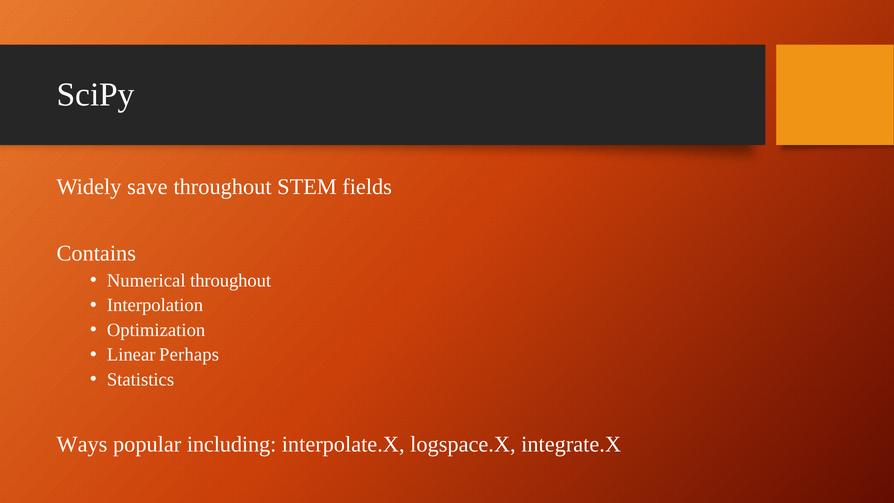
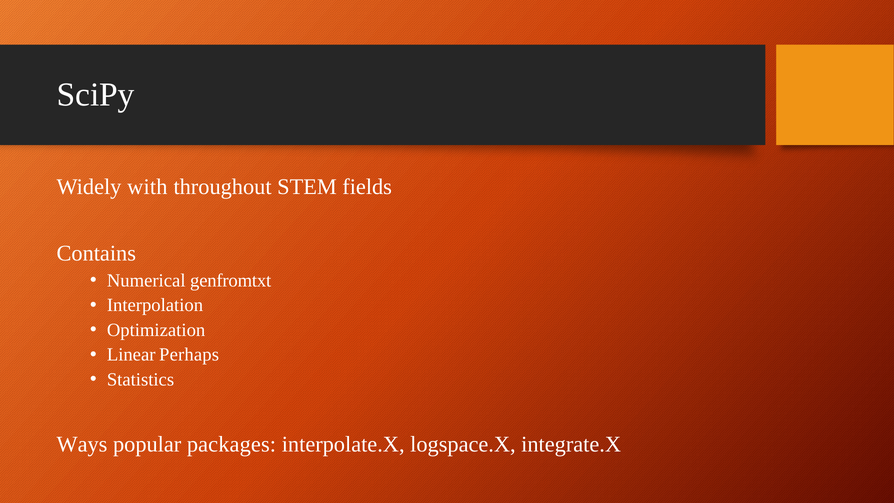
save: save -> with
Numerical throughout: throughout -> genfromtxt
including: including -> packages
